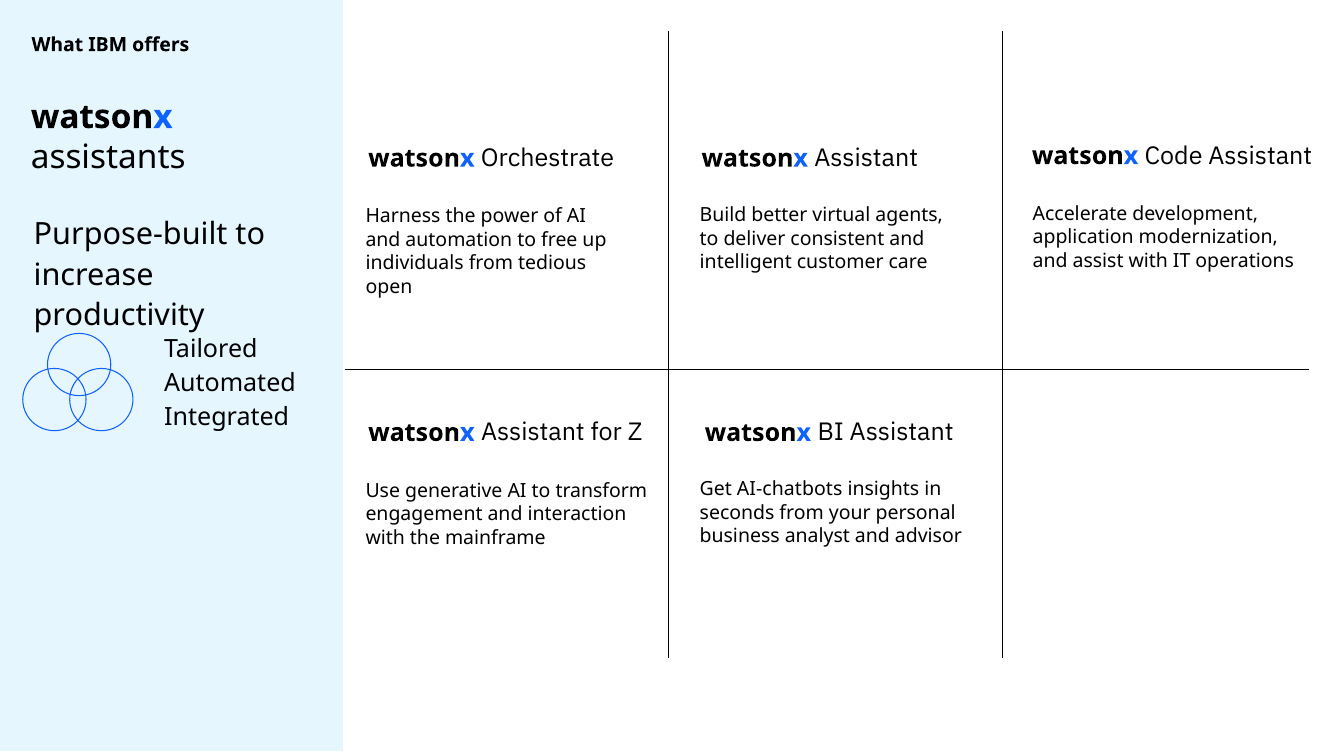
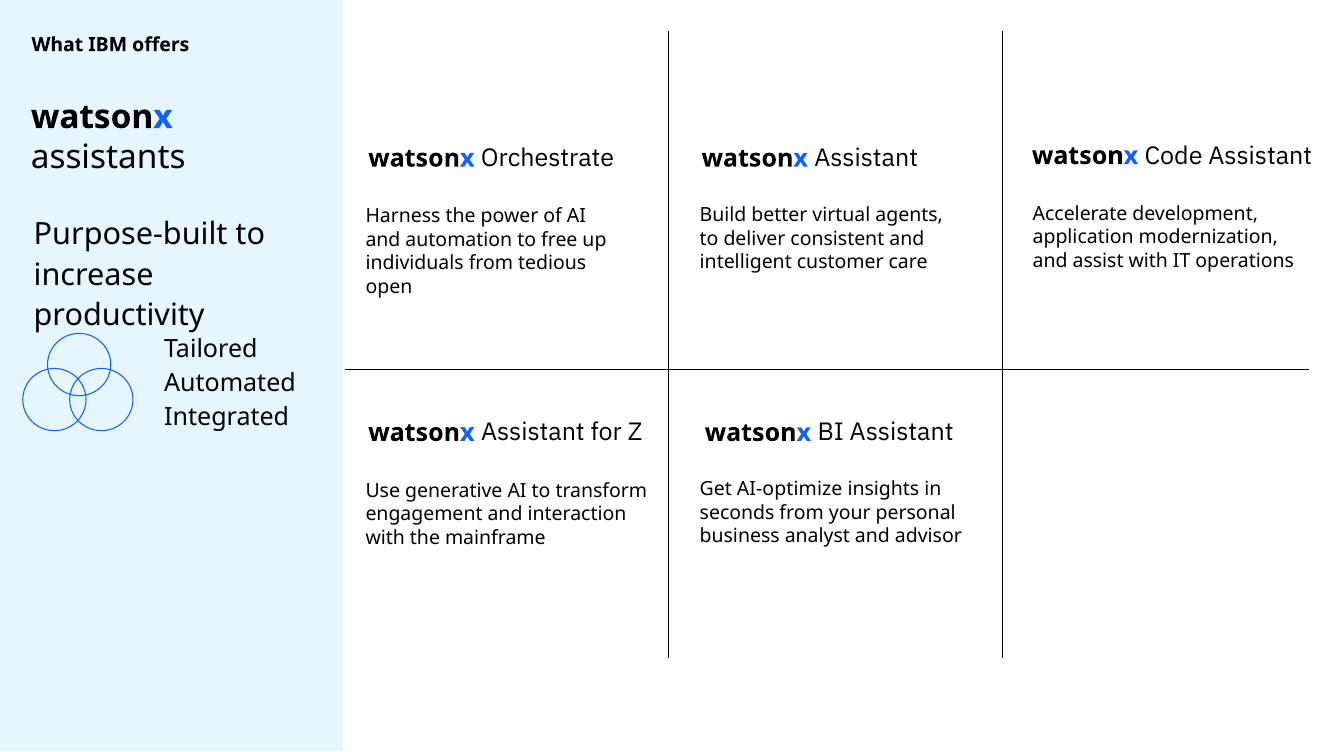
AI-chatbots: AI-chatbots -> AI-optimize
